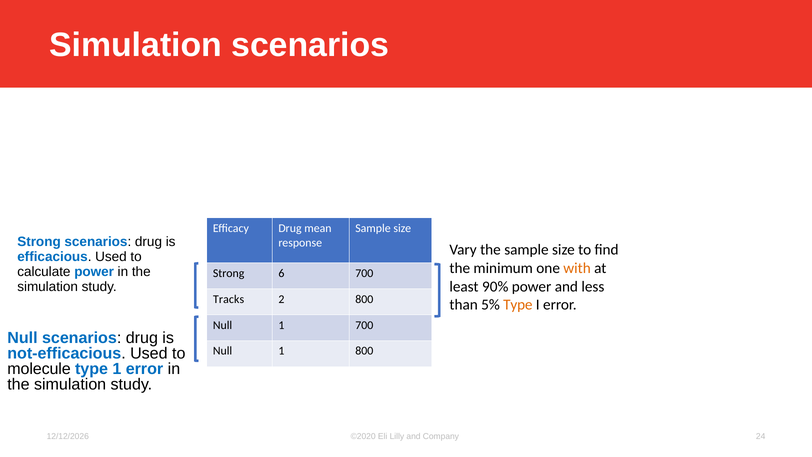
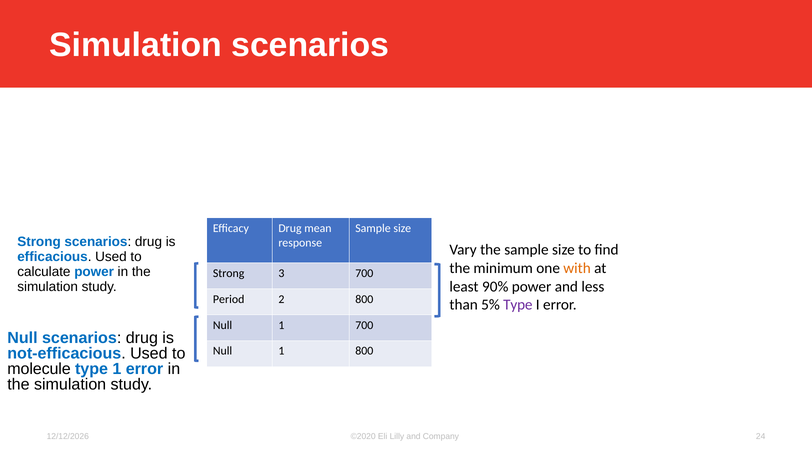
6: 6 -> 3
Tracks: Tracks -> Period
Type at (518, 305) colour: orange -> purple
